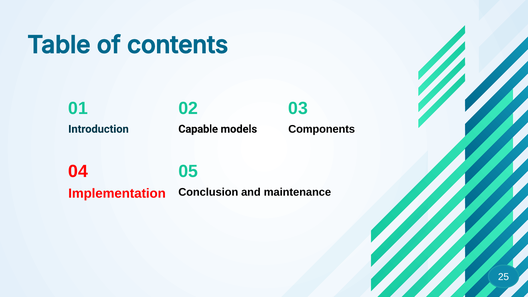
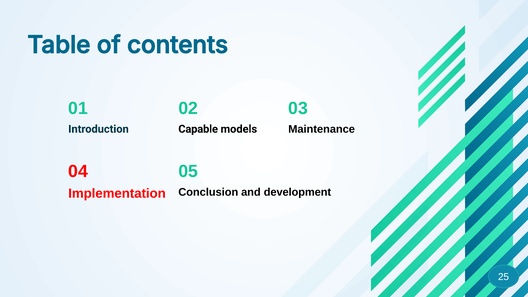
Components: Components -> Maintenance
maintenance: maintenance -> development
